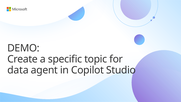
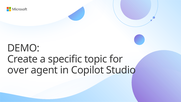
data: data -> over
